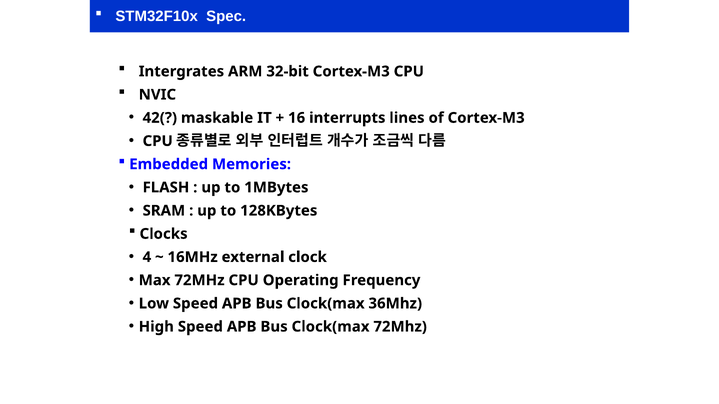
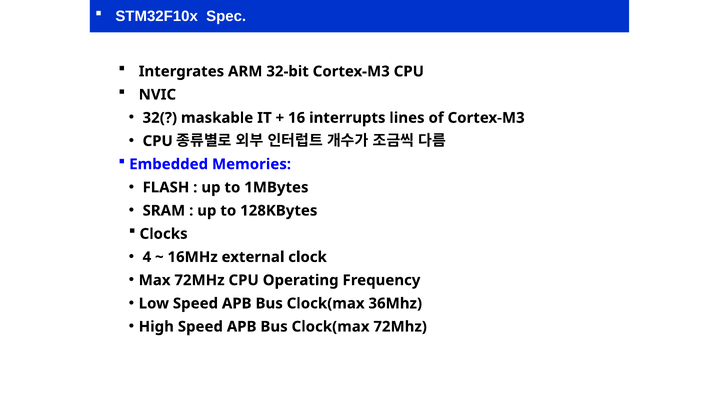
42(: 42( -> 32(
